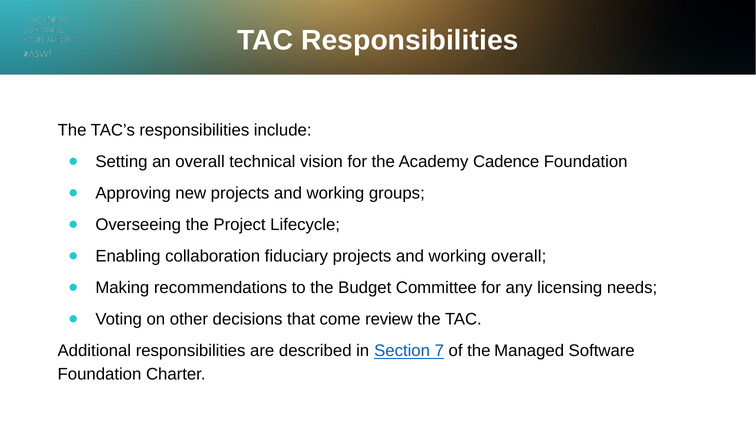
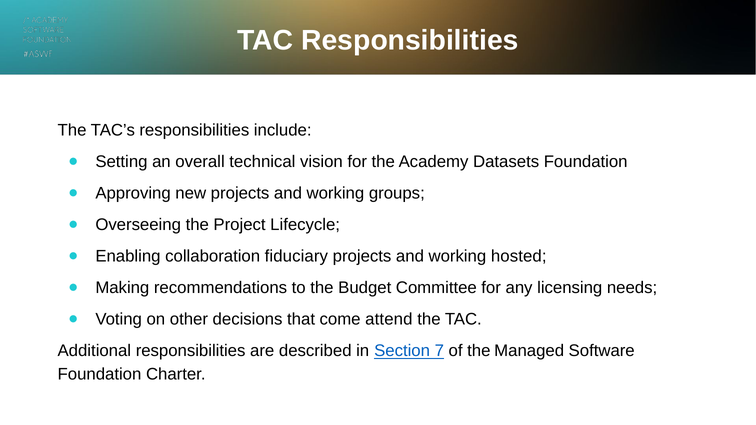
Cadence: Cadence -> Datasets
working overall: overall -> hosted
review: review -> attend
